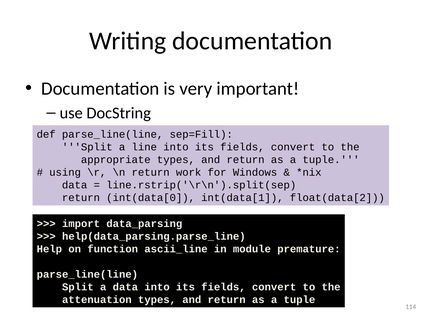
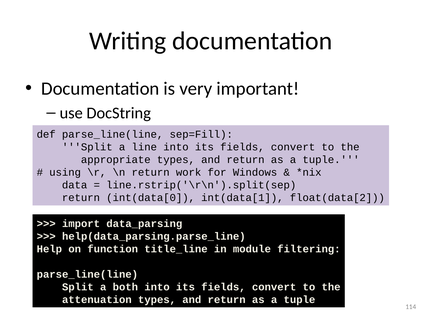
ascii_line: ascii_line -> title_line
premature: premature -> filtering
a data: data -> both
